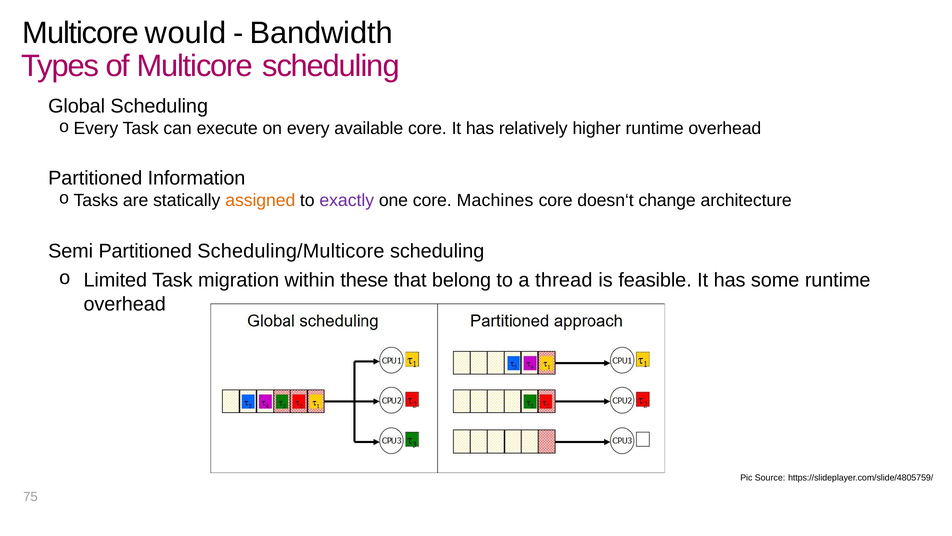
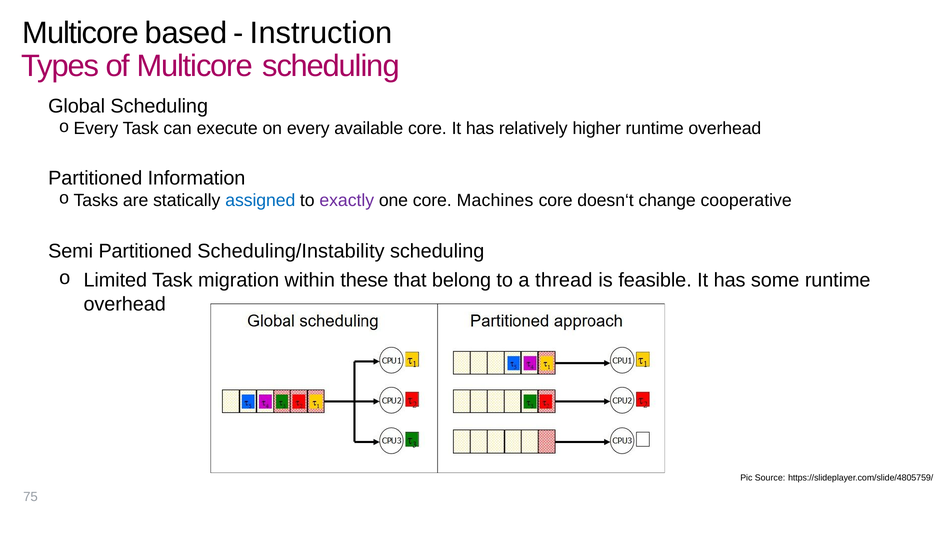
would: would -> based
Bandwidth: Bandwidth -> Instruction
assigned colour: orange -> blue
architecture: architecture -> cooperative
Scheduling/Multicore: Scheduling/Multicore -> Scheduling/Instability
